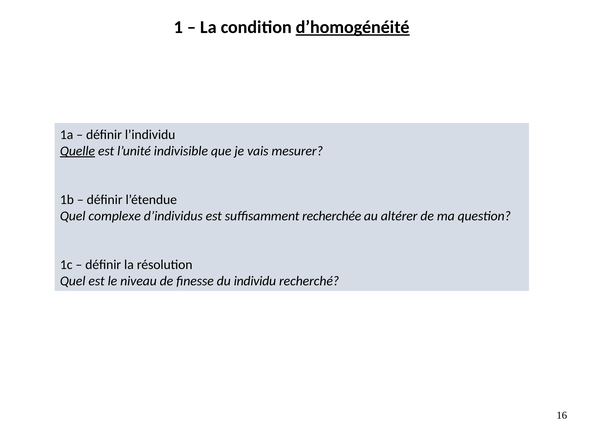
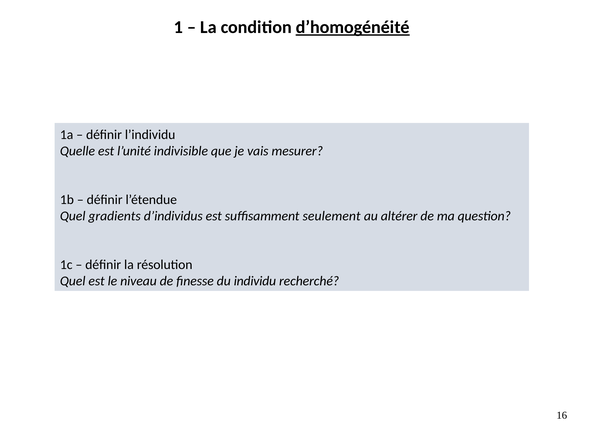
Quelle underline: present -> none
complexe: complexe -> gradients
recherchée: recherchée -> seulement
